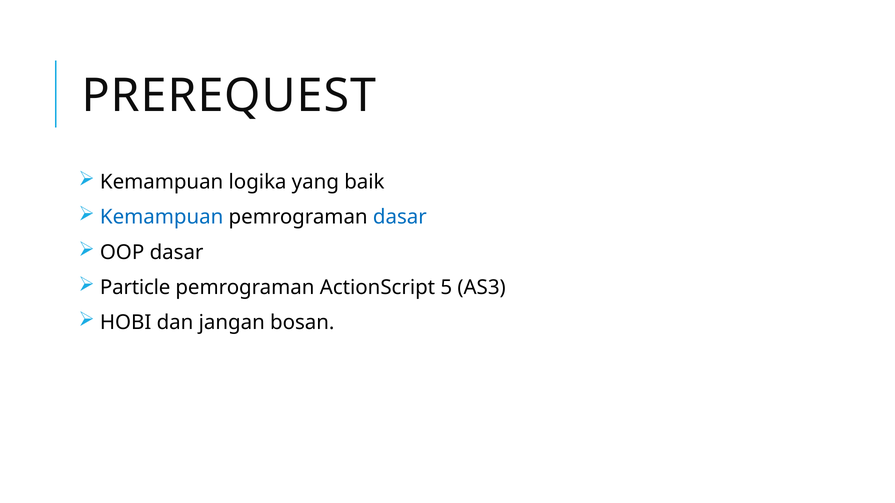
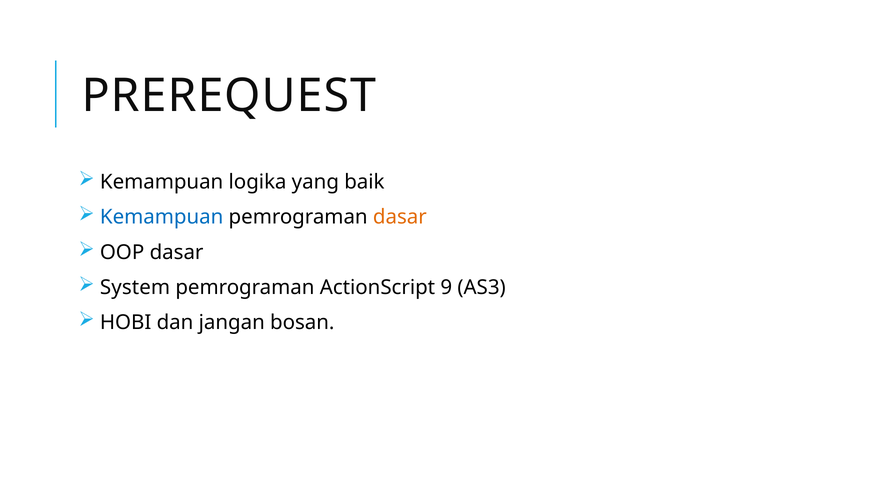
dasar at (400, 217) colour: blue -> orange
Particle: Particle -> System
5: 5 -> 9
